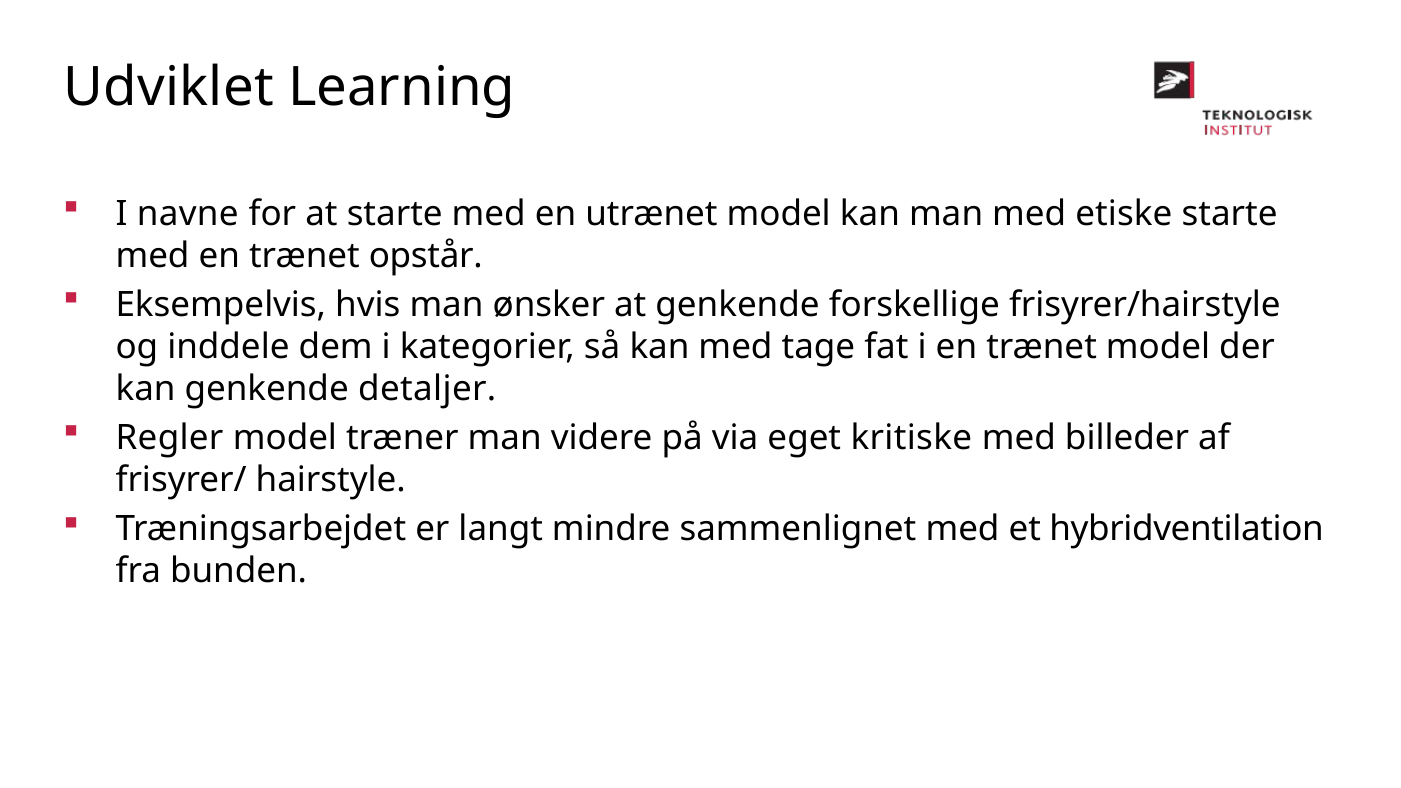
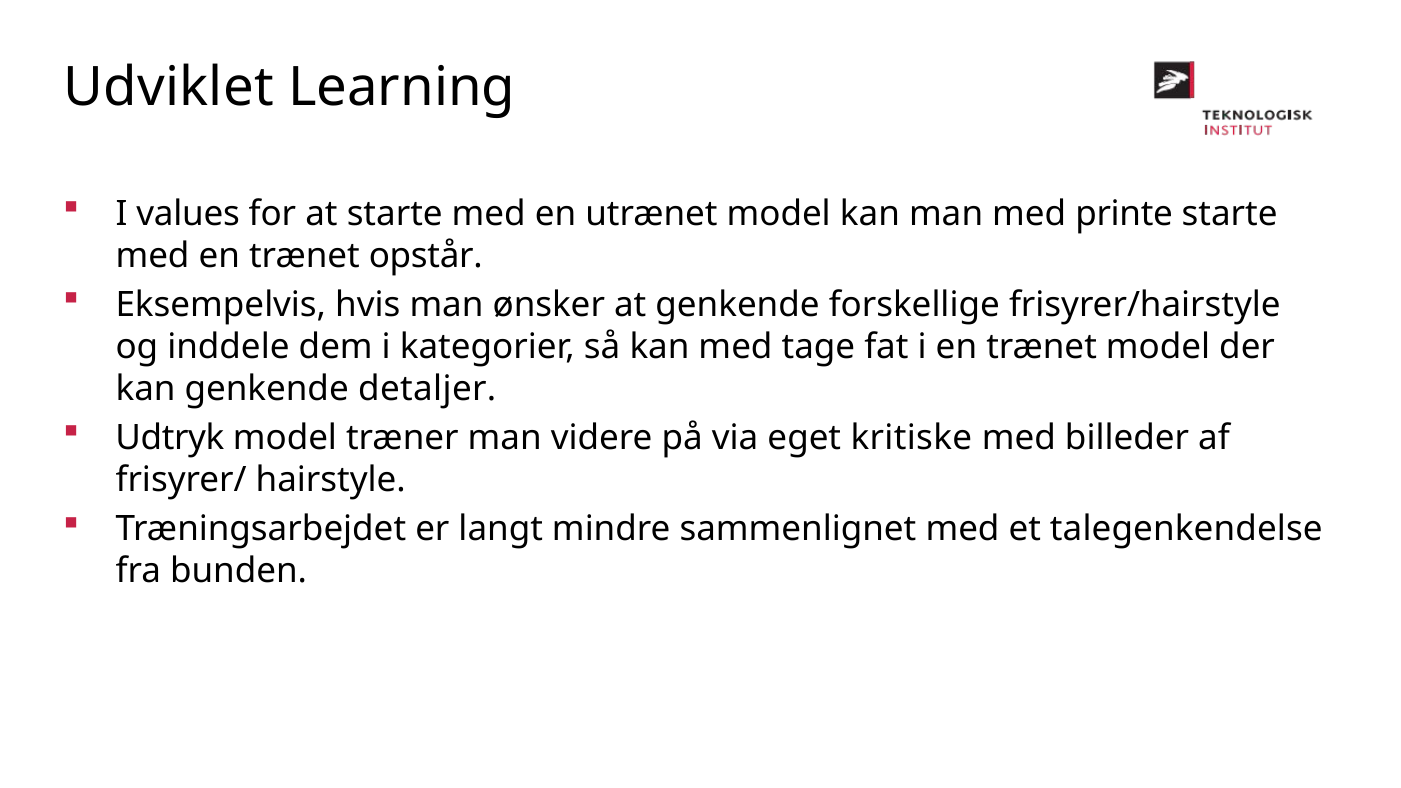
navne: navne -> values
etiske: etiske -> printe
Regler: Regler -> Udtryk
hybridventilation: hybridventilation -> talegenkendelse
